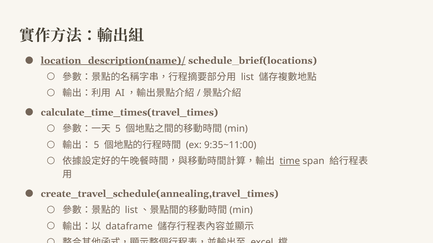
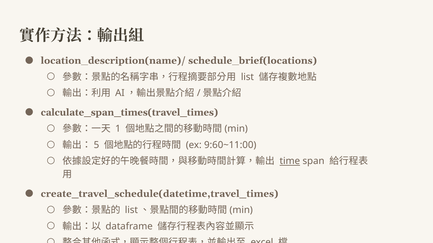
location_description(name)/ underline: present -> none
calculate_time_times(travel_times: calculate_time_times(travel_times -> calculate_span_times(travel_times
5: 5 -> 1
9:35~11:00: 9:35~11:00 -> 9:60~11:00
create_travel_schedule(annealing,travel_times: create_travel_schedule(annealing,travel_times -> create_travel_schedule(datetime,travel_times
